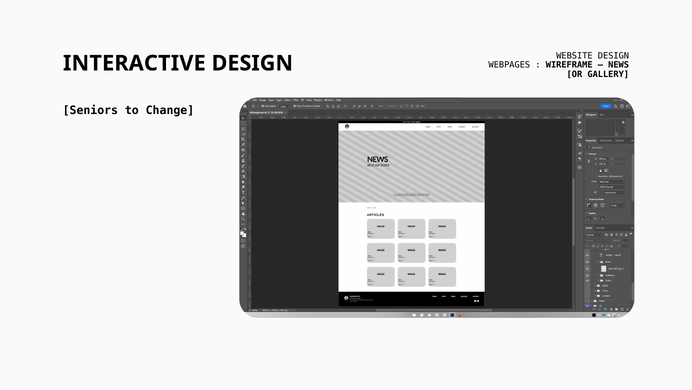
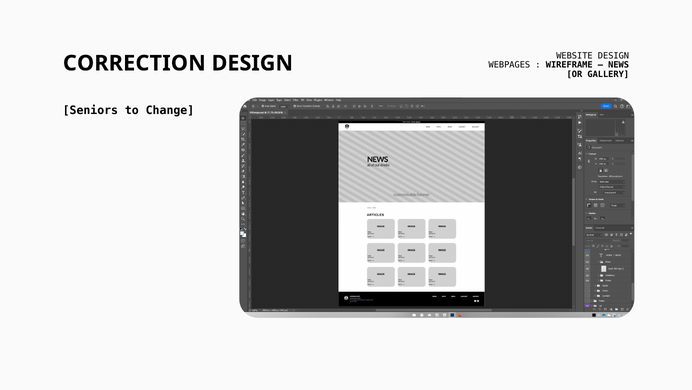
INTERACTIVE: INTERACTIVE -> CORRECTION
